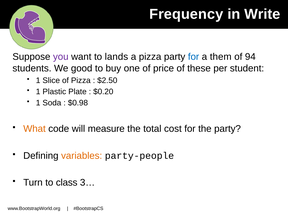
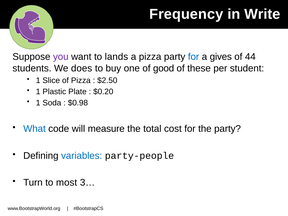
them: them -> gives
94: 94 -> 44
good: good -> does
price: price -> good
What colour: orange -> blue
variables colour: orange -> blue
class: class -> most
